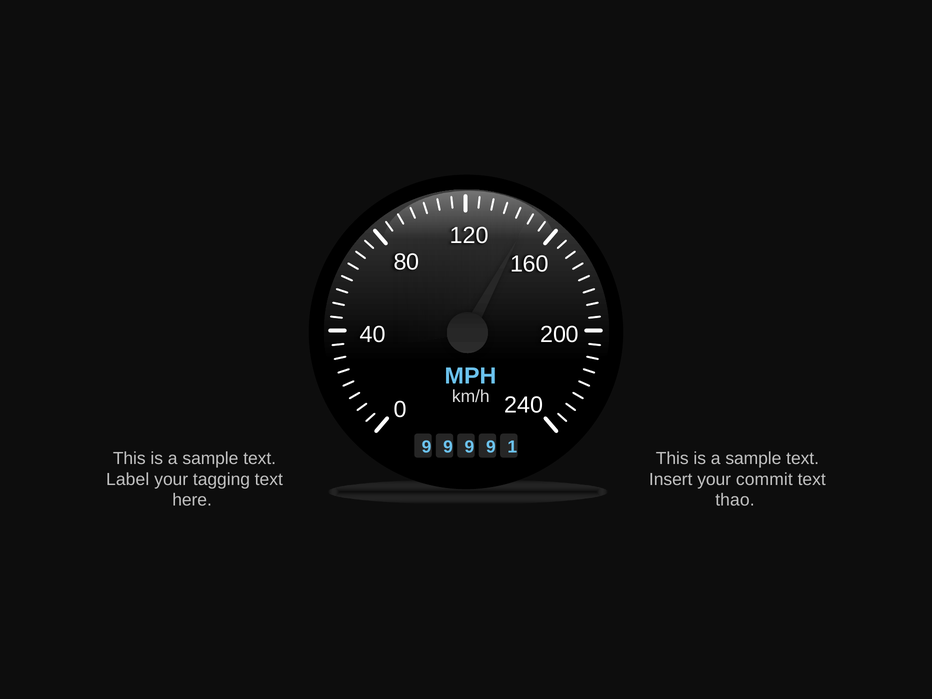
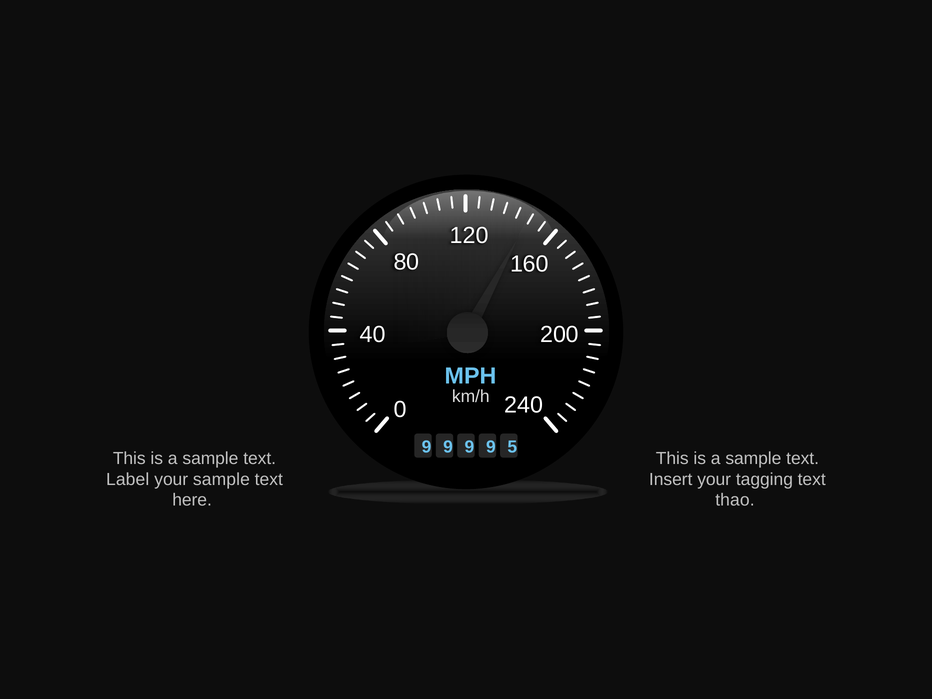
1: 1 -> 5
your tagging: tagging -> sample
commit: commit -> tagging
